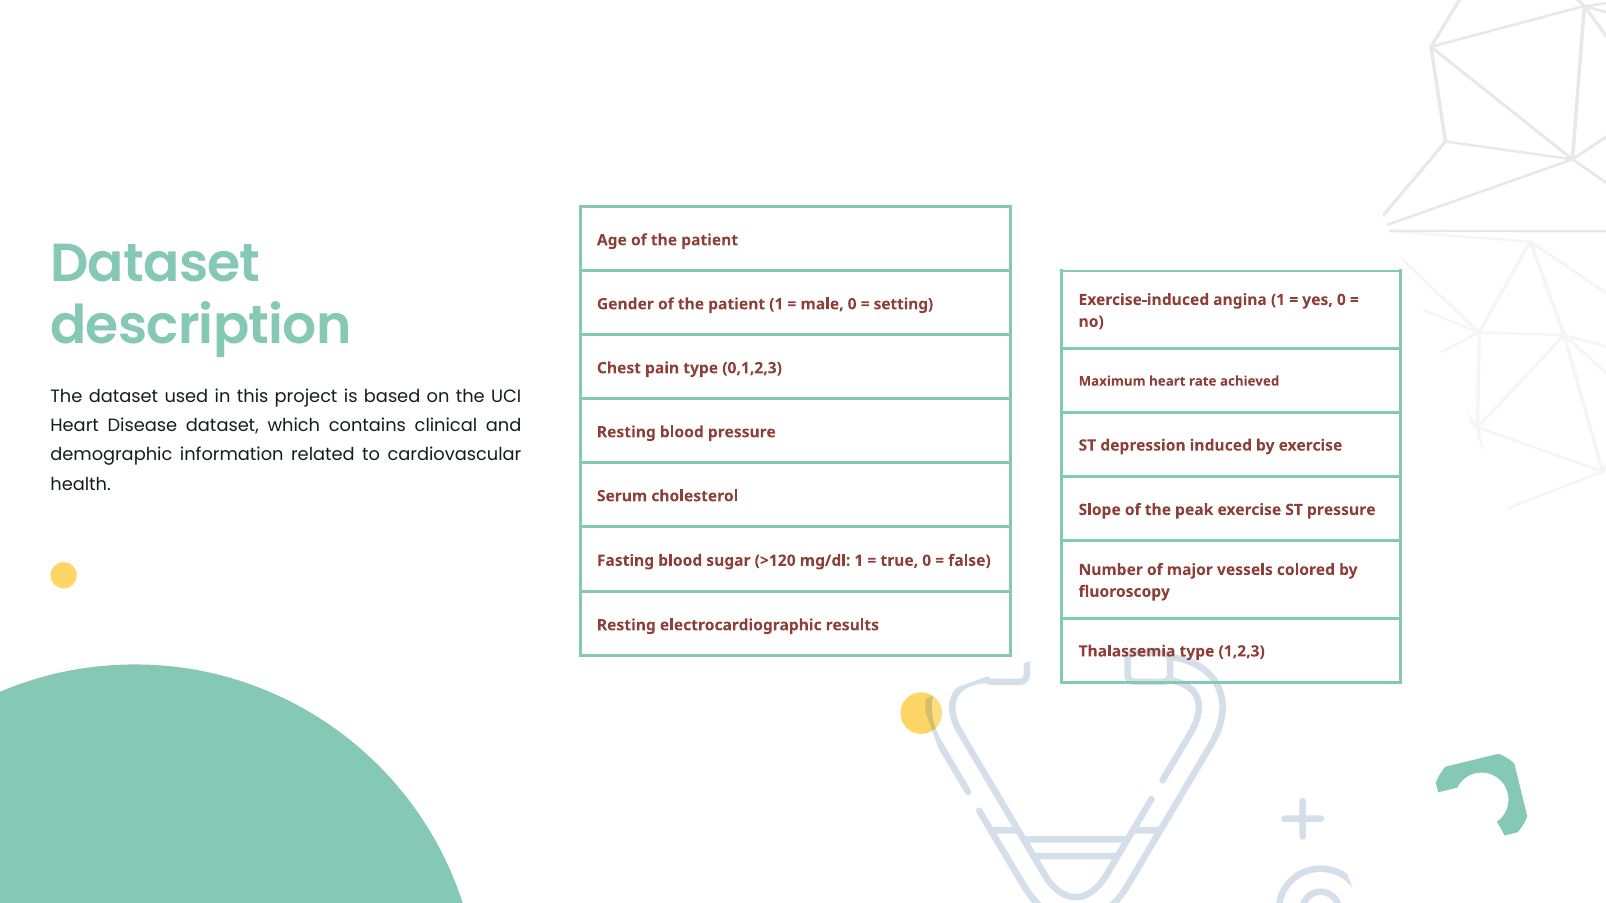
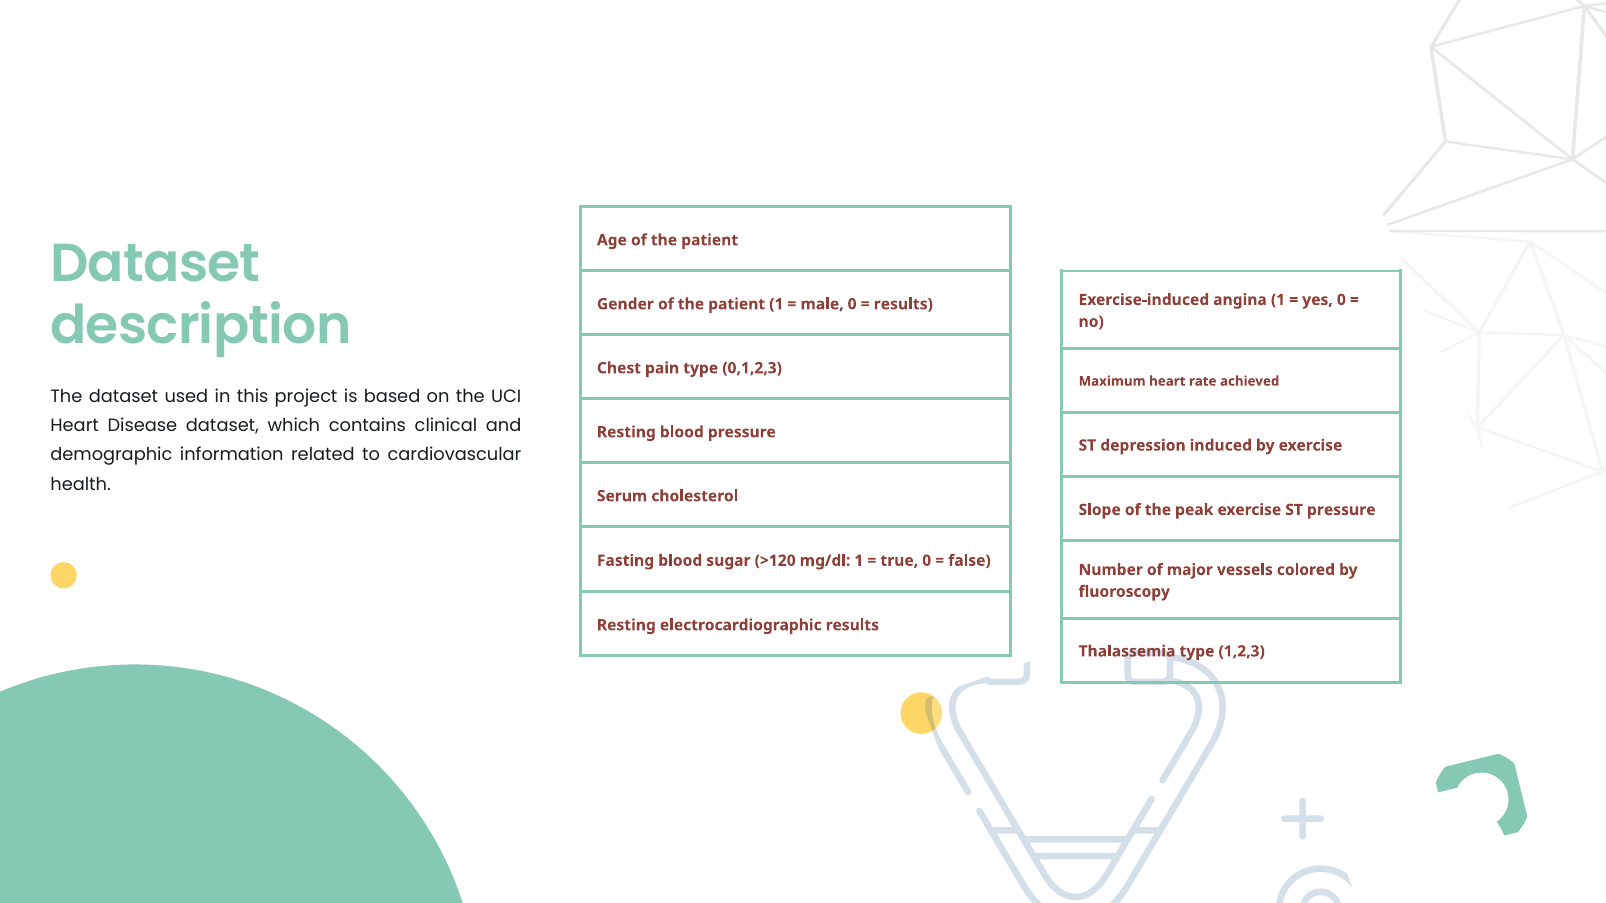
setting at (903, 304): setting -> results
